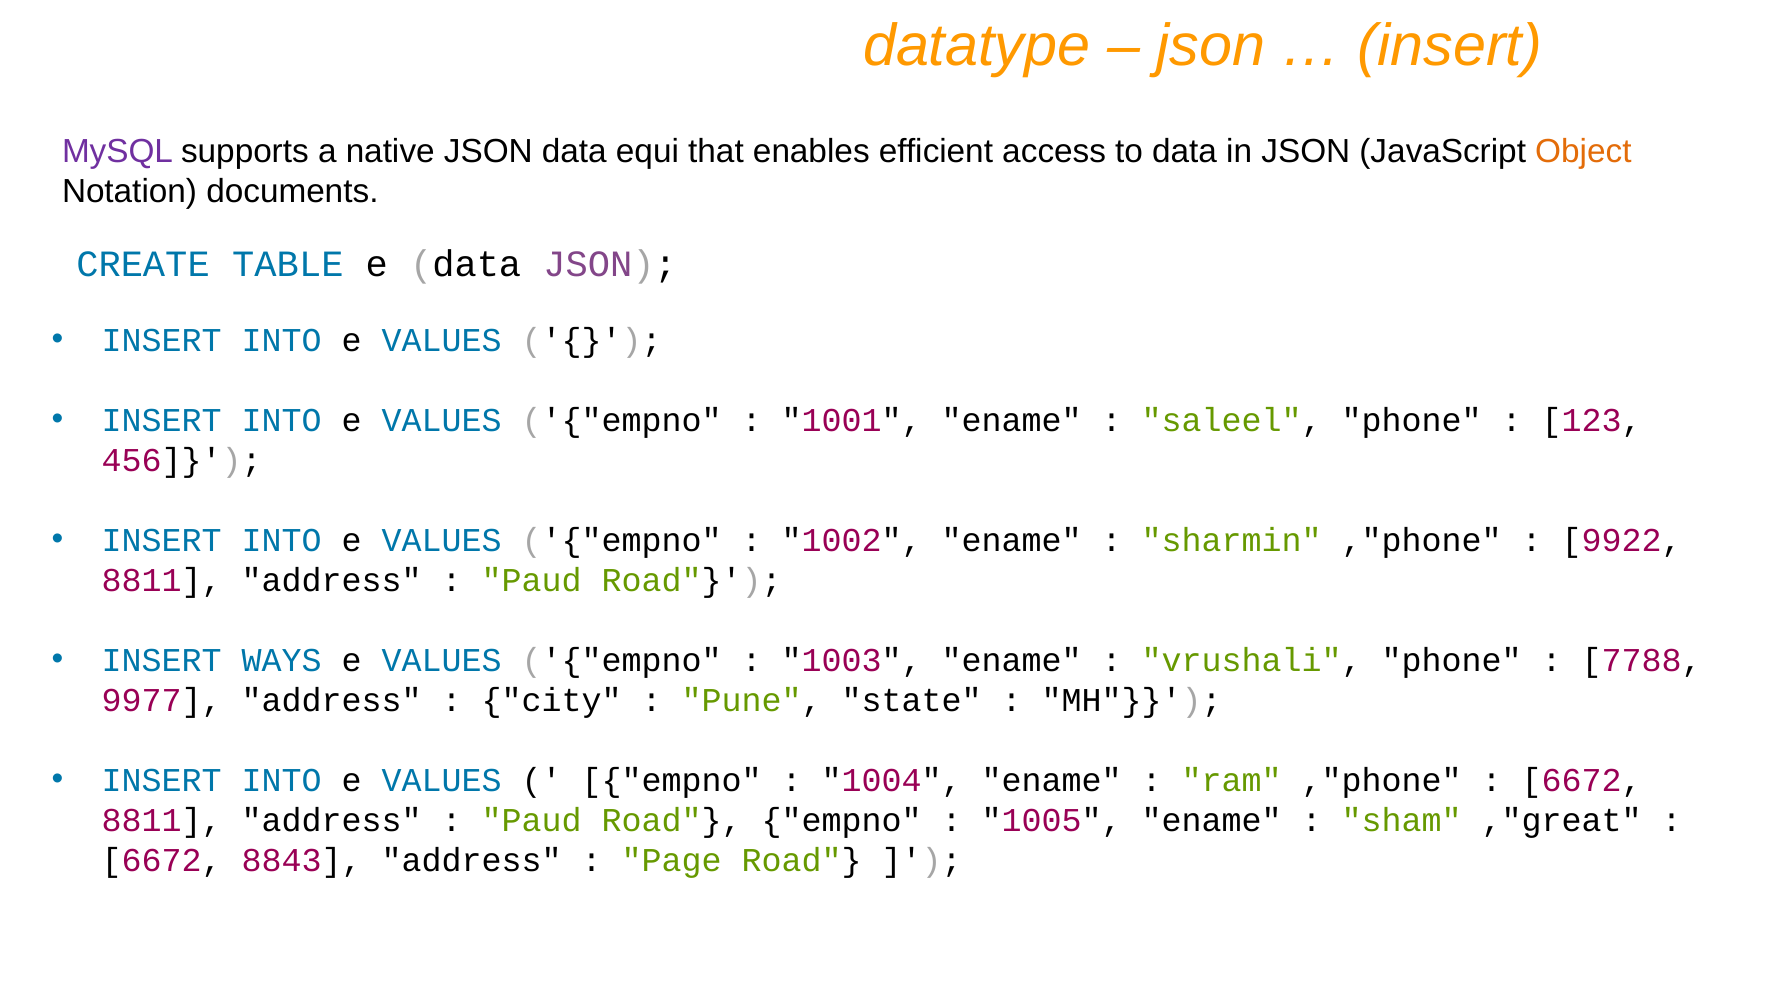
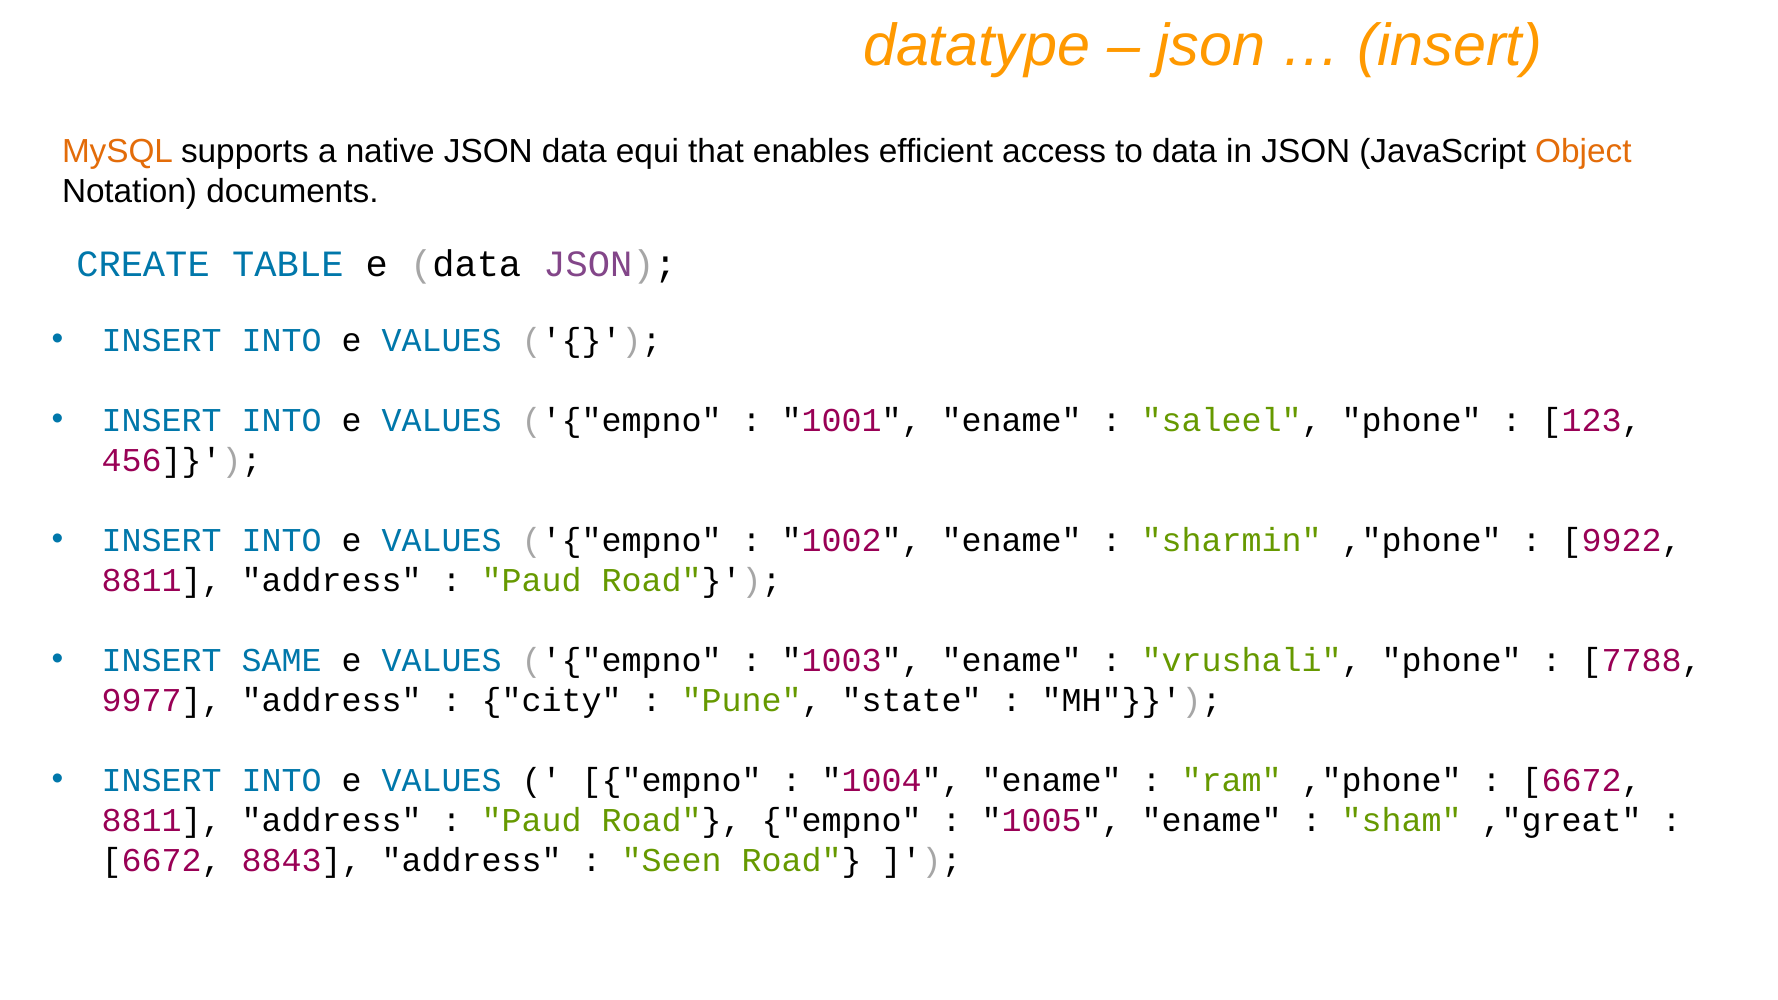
MySQL colour: purple -> orange
WAYS: WAYS -> SAME
Page: Page -> Seen
